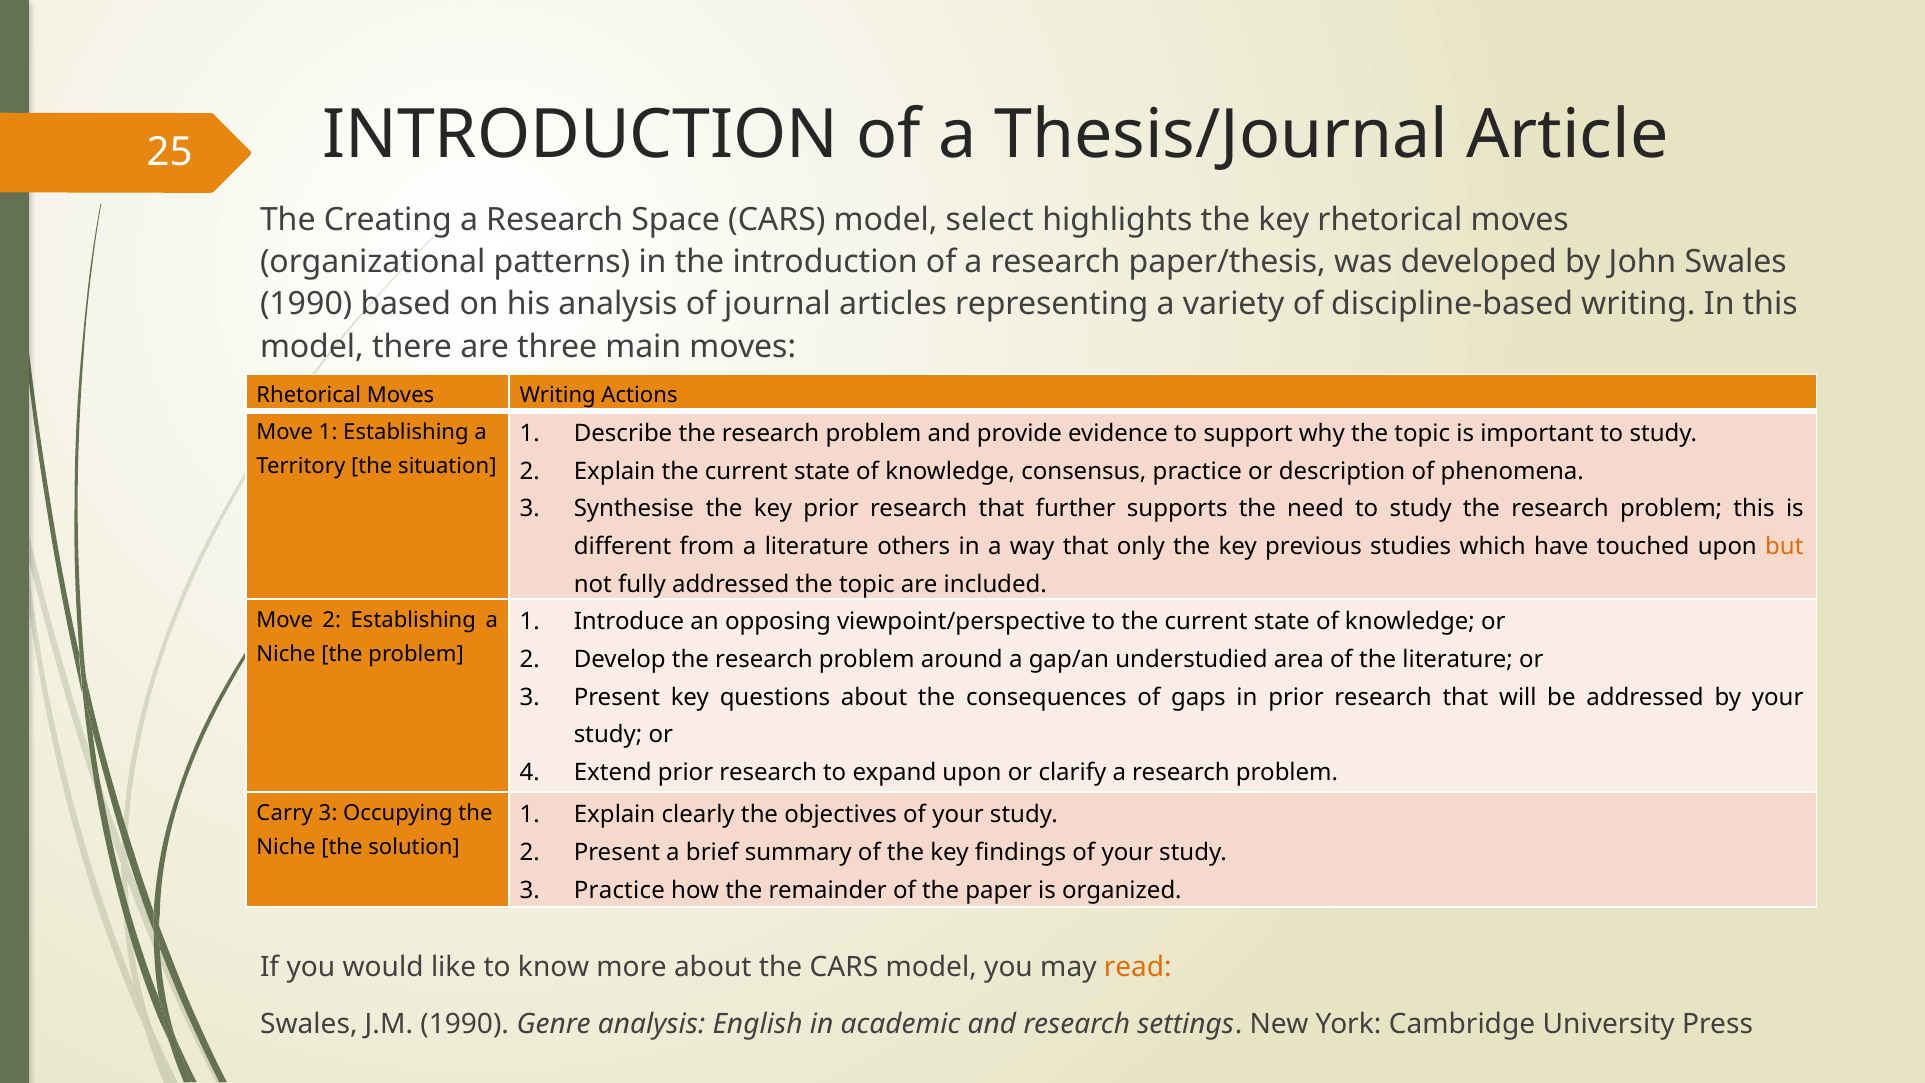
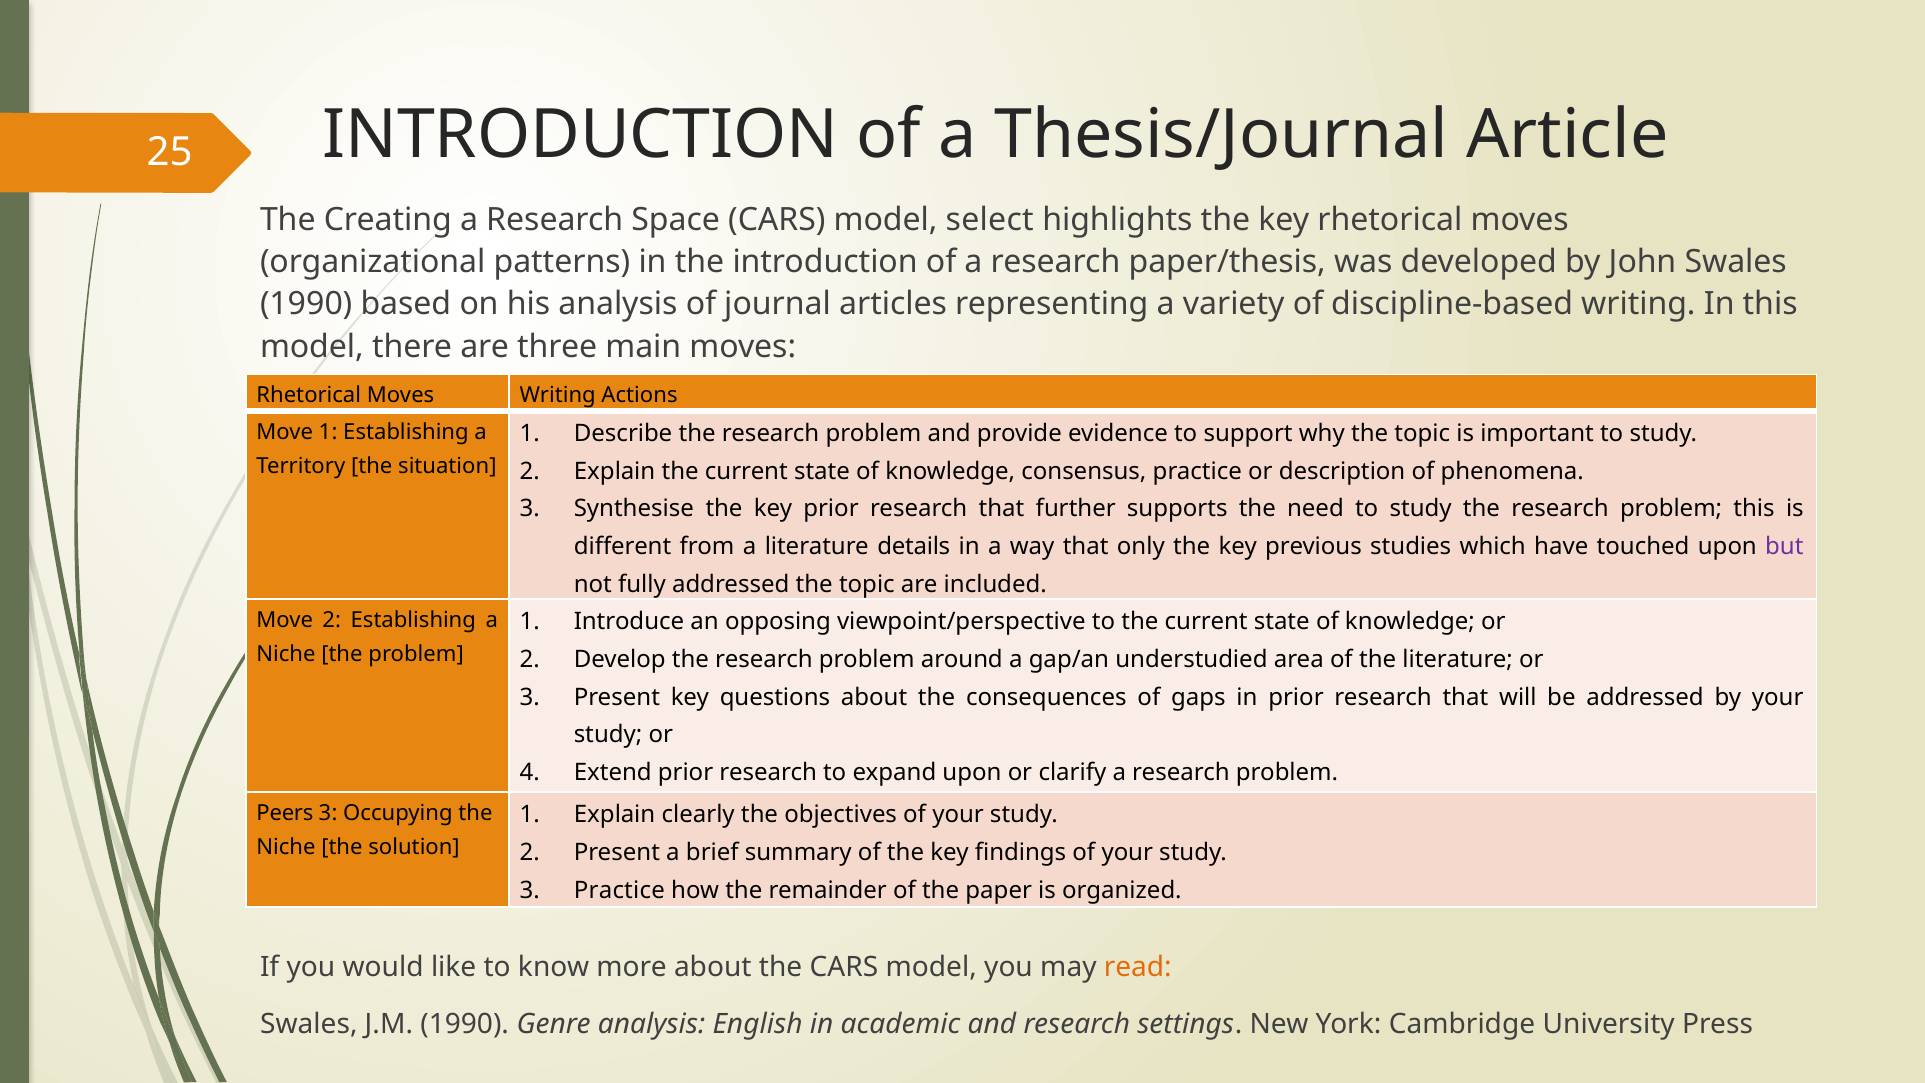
others: others -> details
but colour: orange -> purple
Carry: Carry -> Peers
